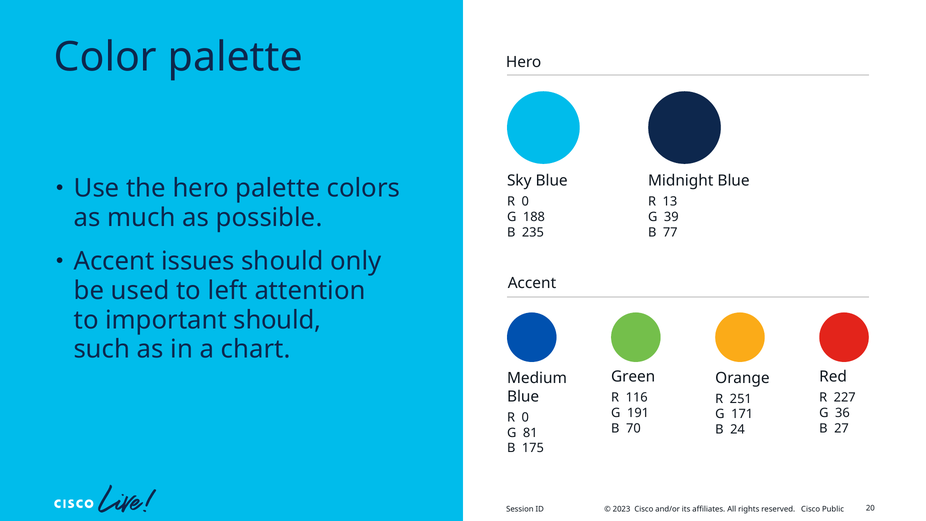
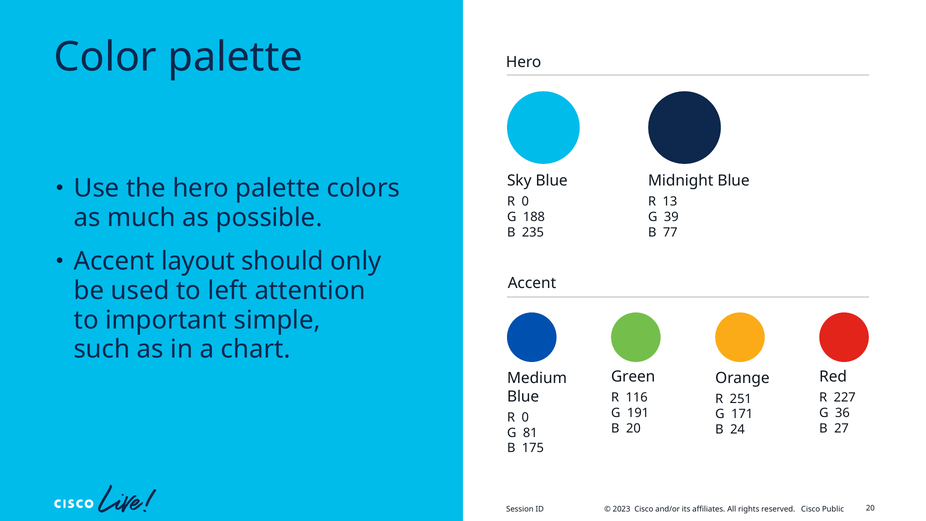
issues: issues -> layout
important should: should -> simple
B 70: 70 -> 20
